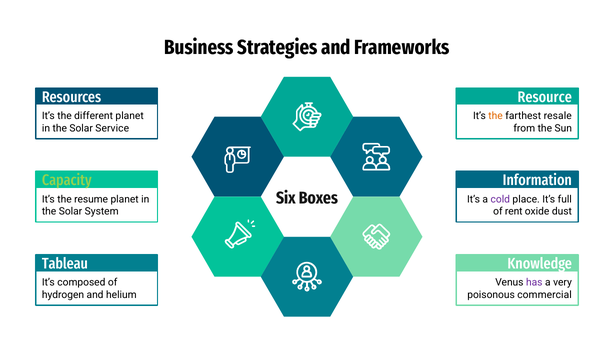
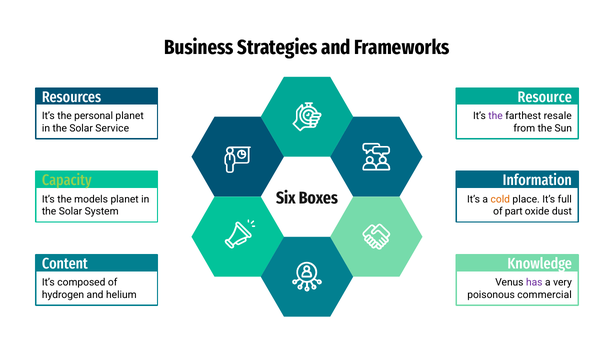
different: different -> personal
the at (496, 116) colour: orange -> purple
resume: resume -> models
cold colour: purple -> orange
rent: rent -> part
Tableau: Tableau -> Content
